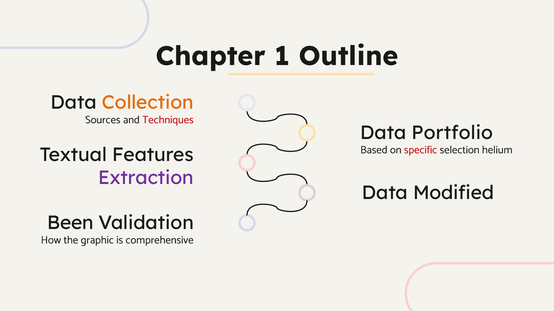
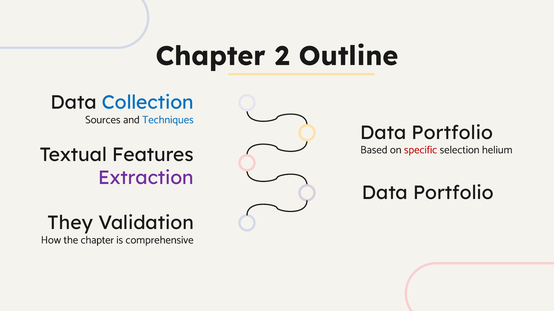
1: 1 -> 2
Collection colour: orange -> blue
Techniques colour: red -> blue
Modified at (454, 193): Modified -> Portfolio
Been: Been -> They
the graphic: graphic -> chapter
